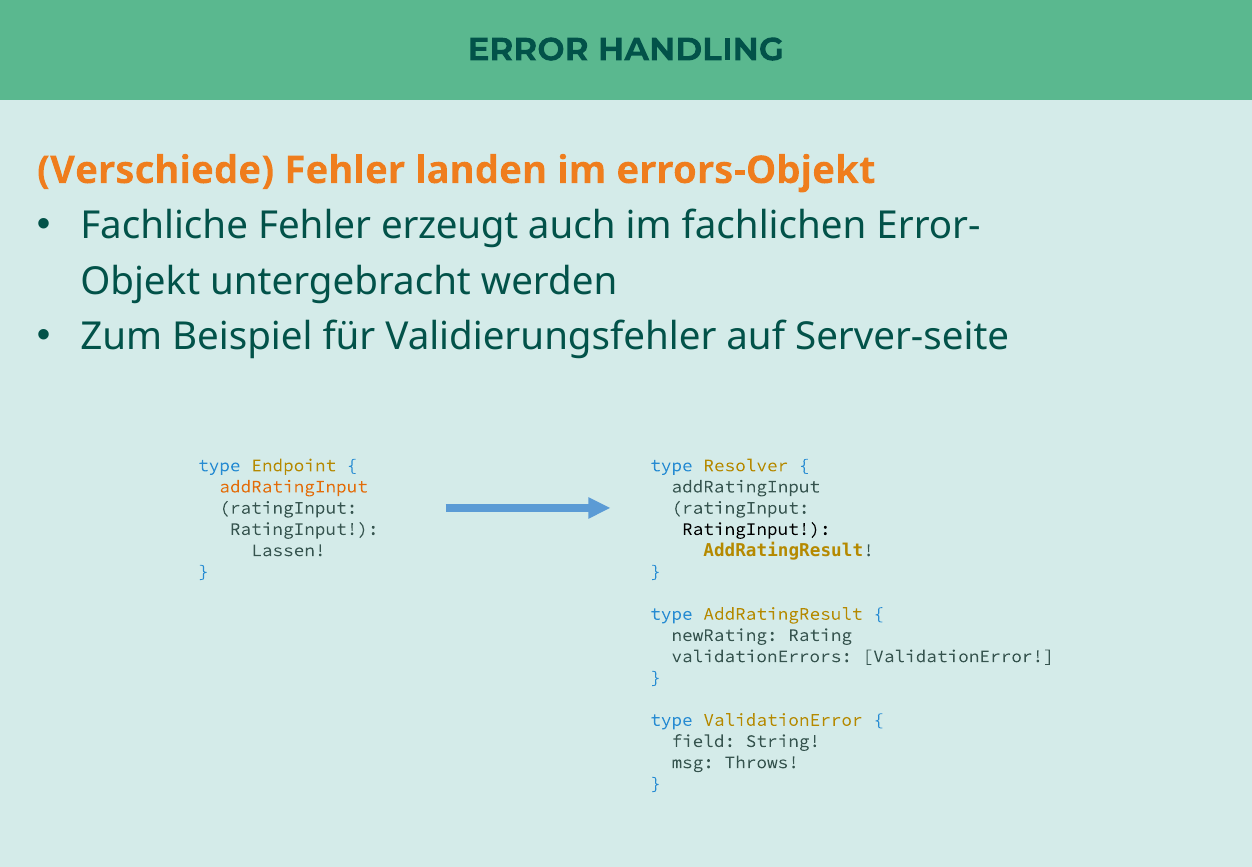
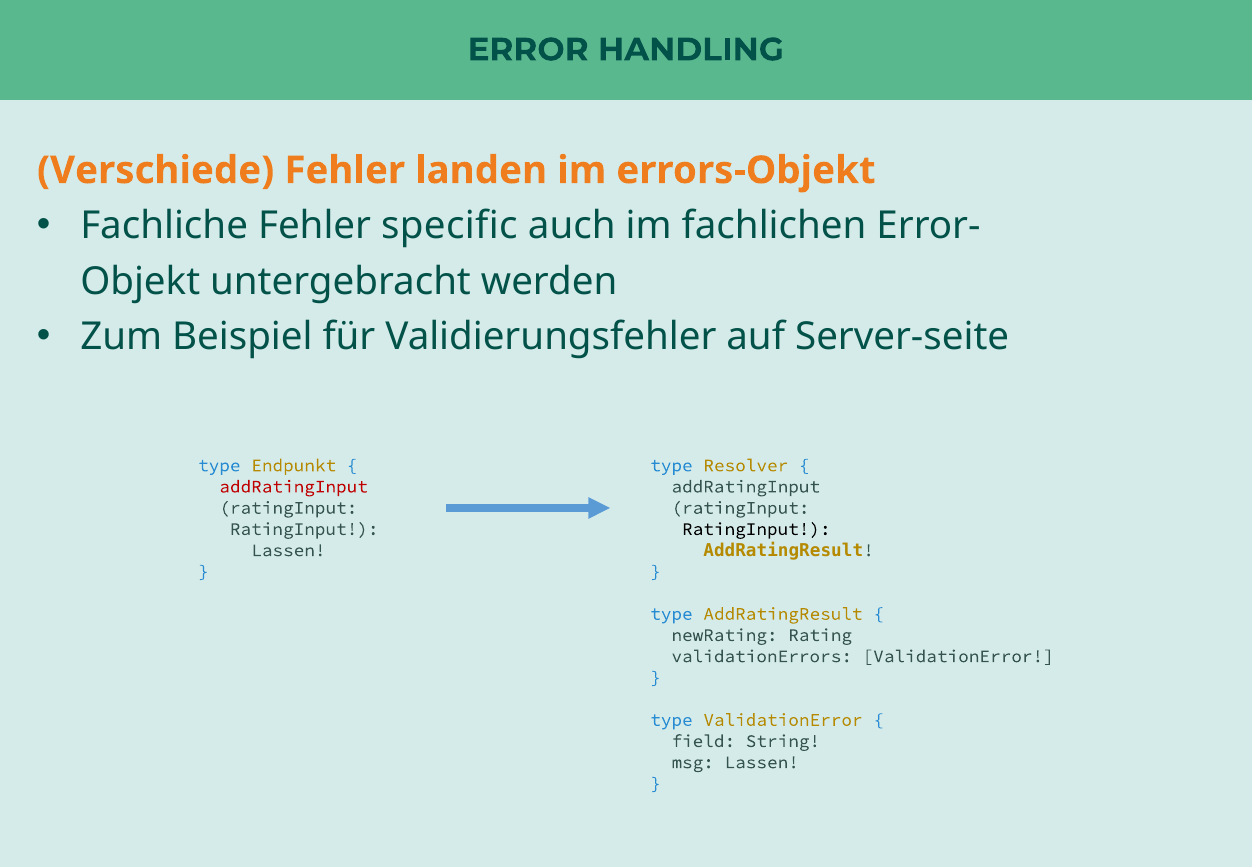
erzeugt: erzeugt -> specific
Endpoint: Endpoint -> Endpunkt
addRatingInput at (294, 487) colour: orange -> red
msg Throws: Throws -> Lassen
